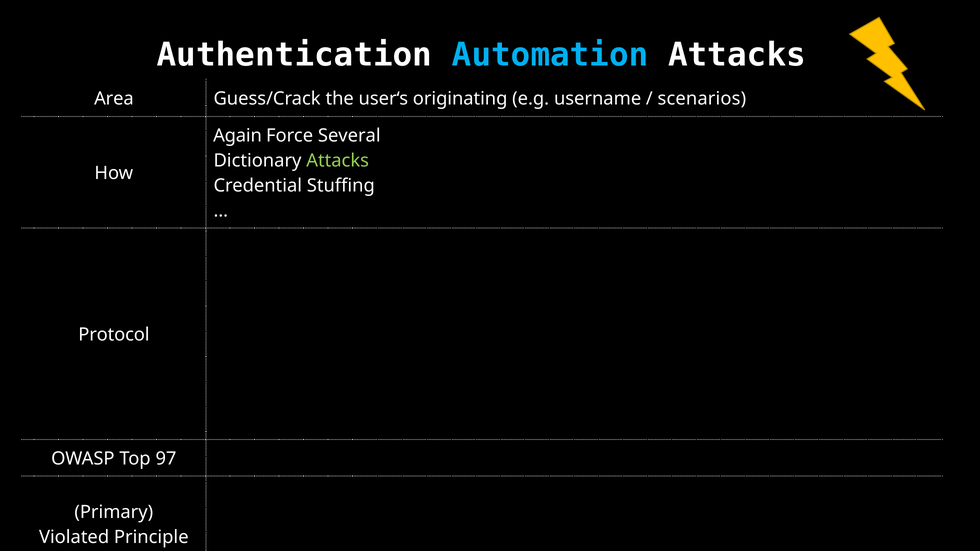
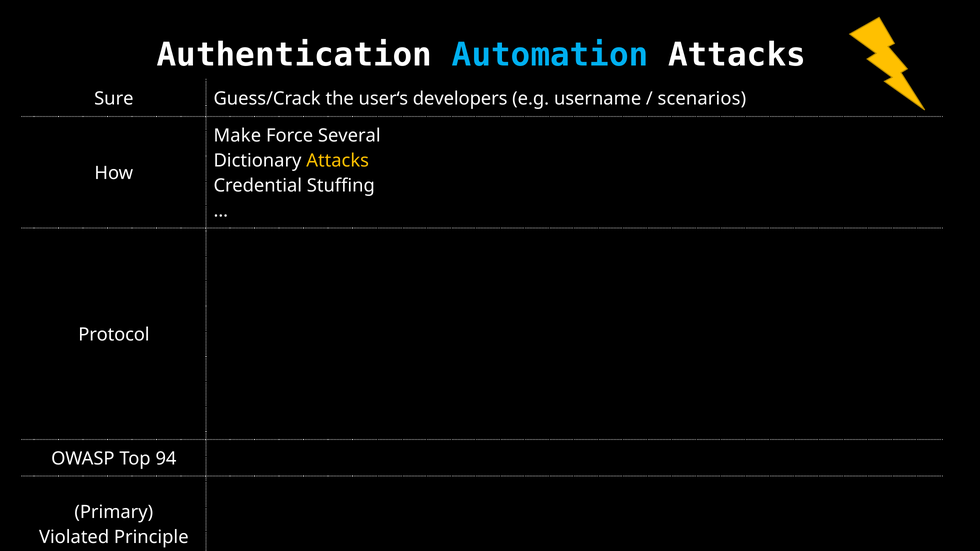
Area: Area -> Sure
originating: originating -> developers
Again: Again -> Make
Attacks at (338, 161) colour: light green -> yellow
97: 97 -> 94
